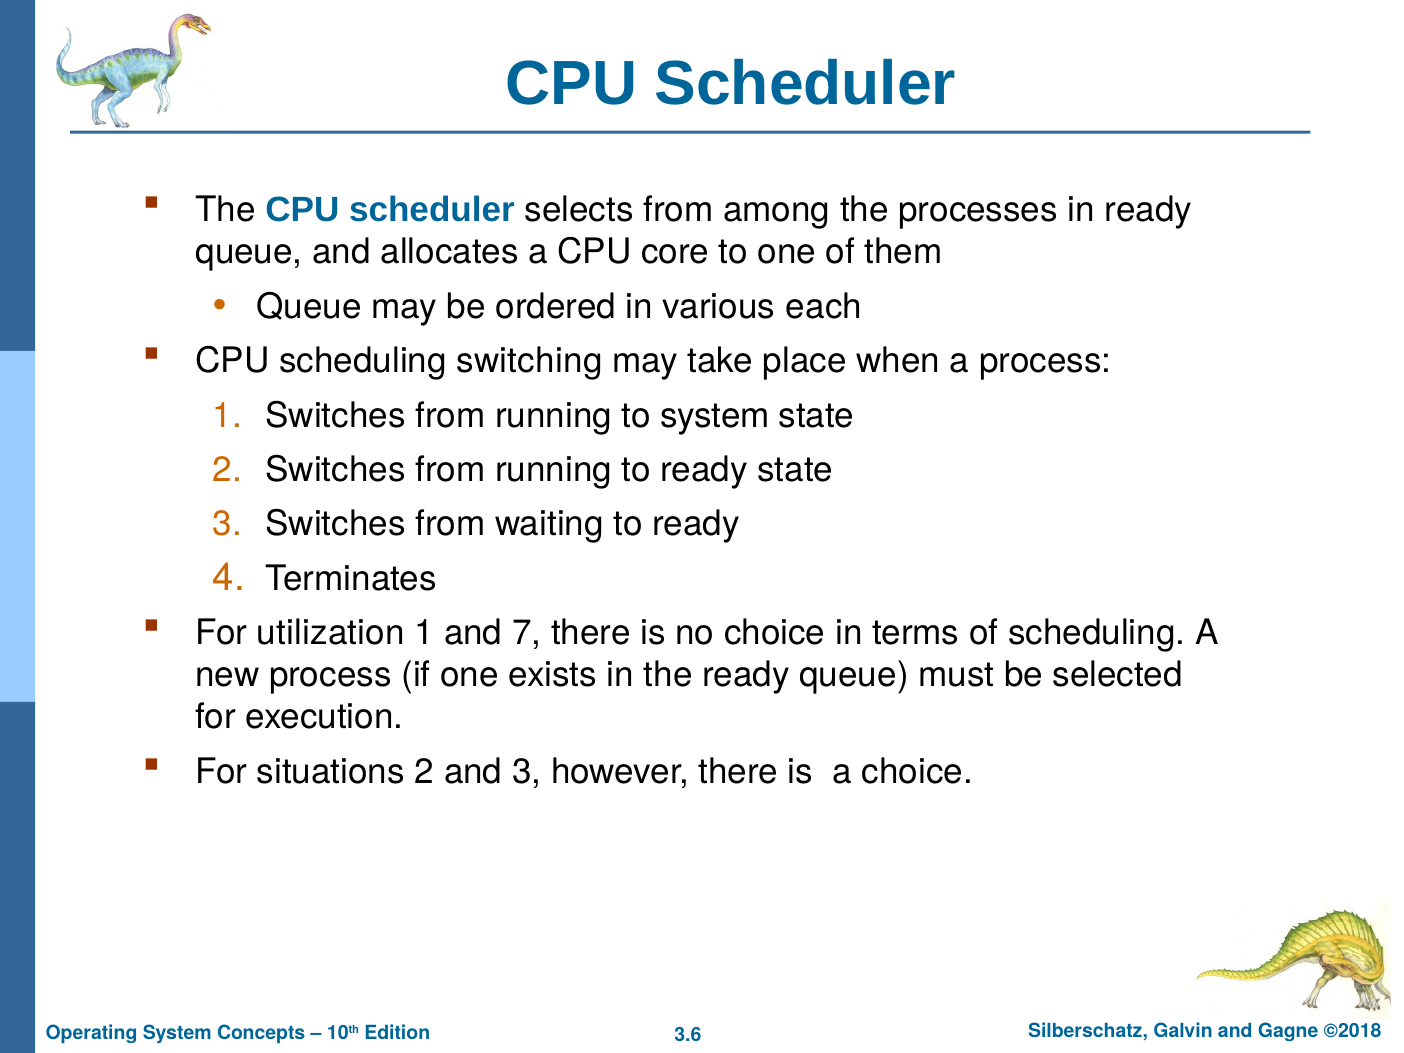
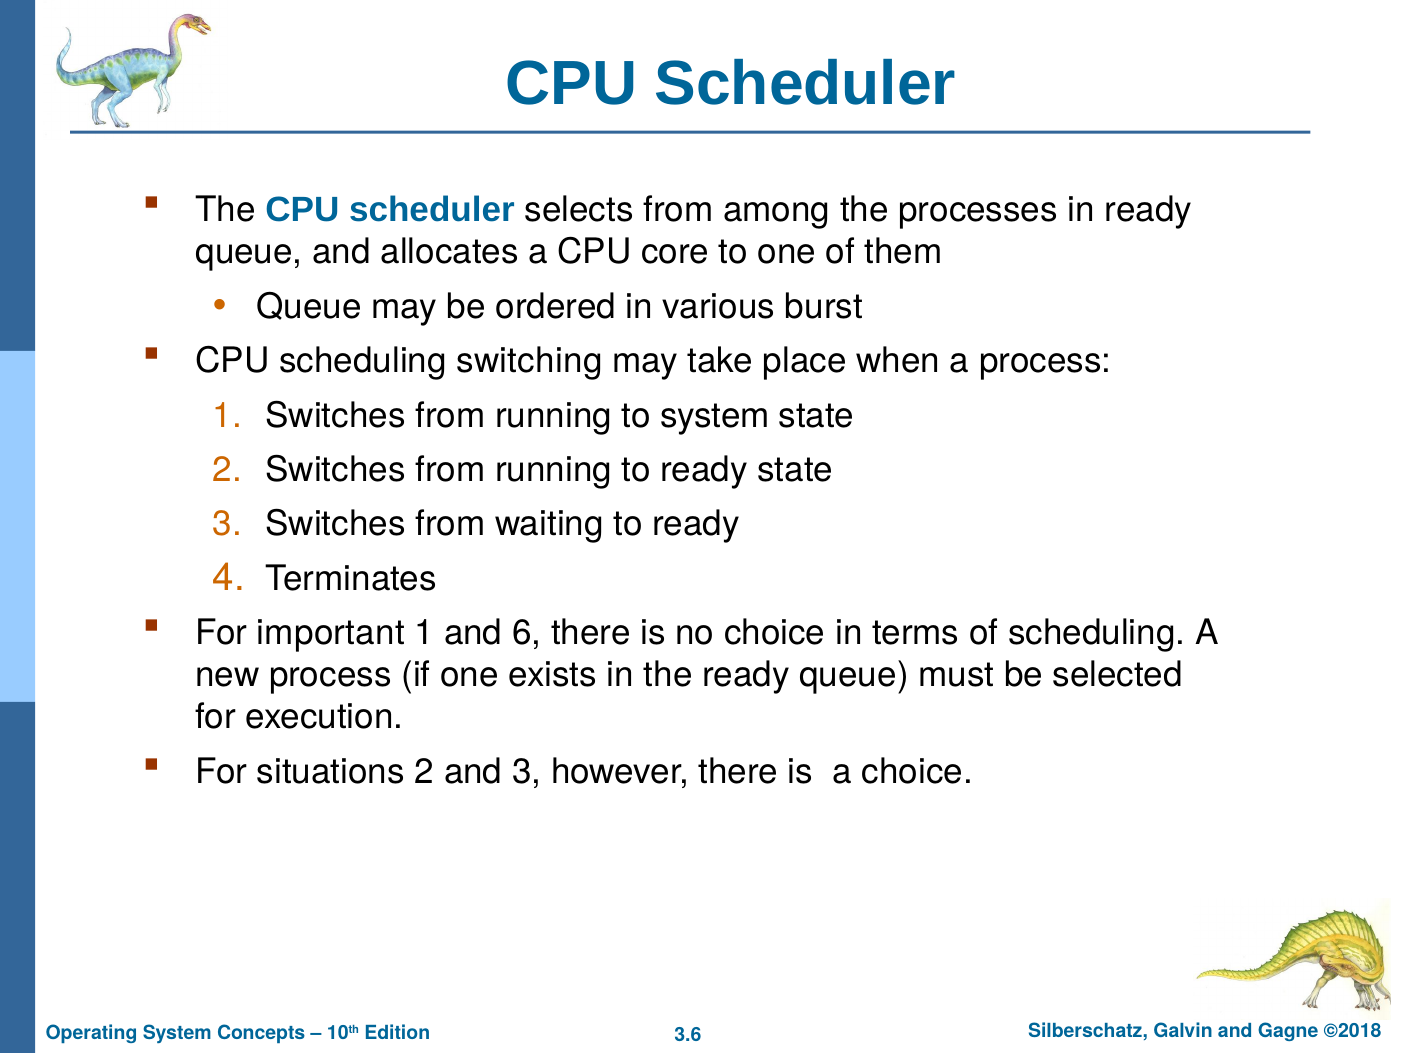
each: each -> burst
utilization: utilization -> important
7: 7 -> 6
